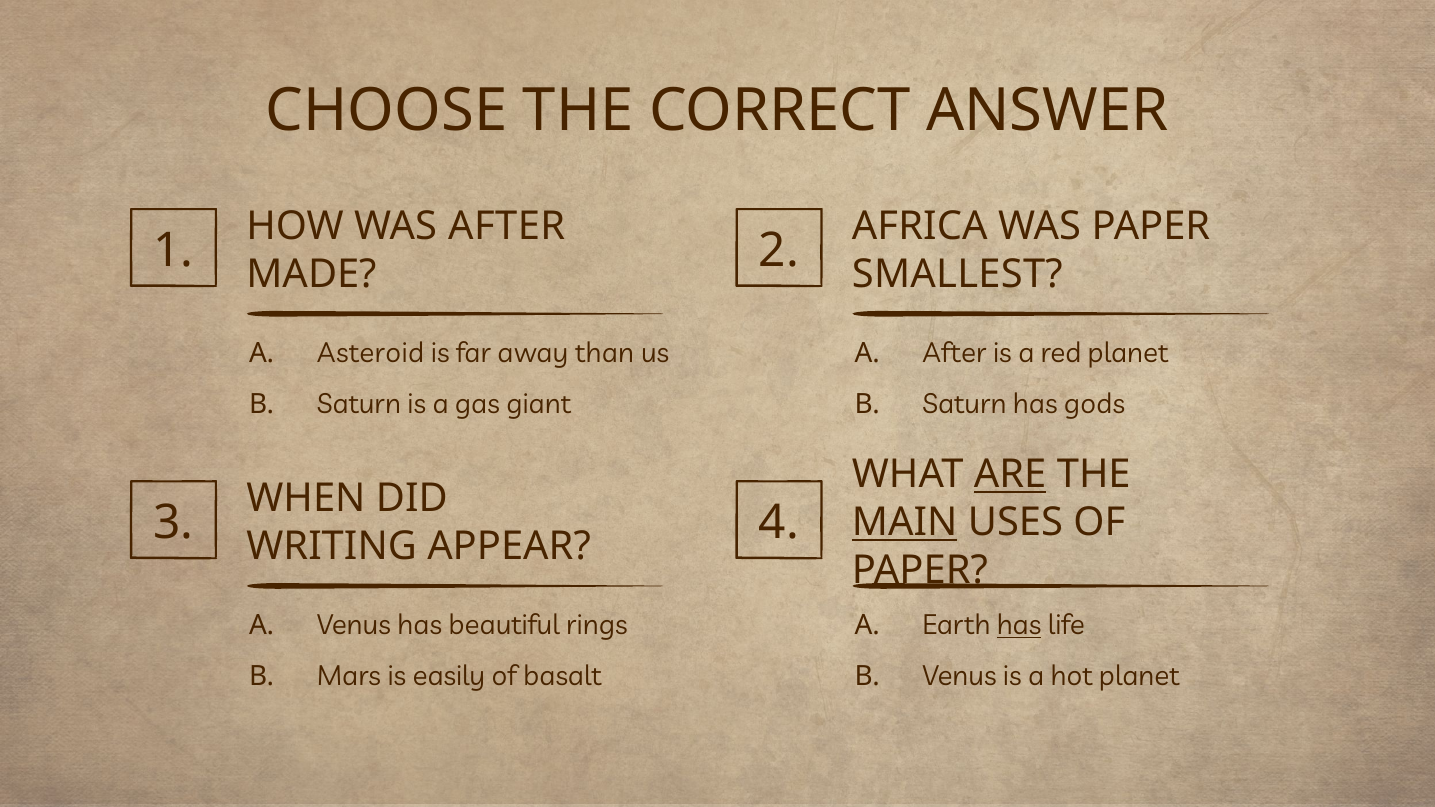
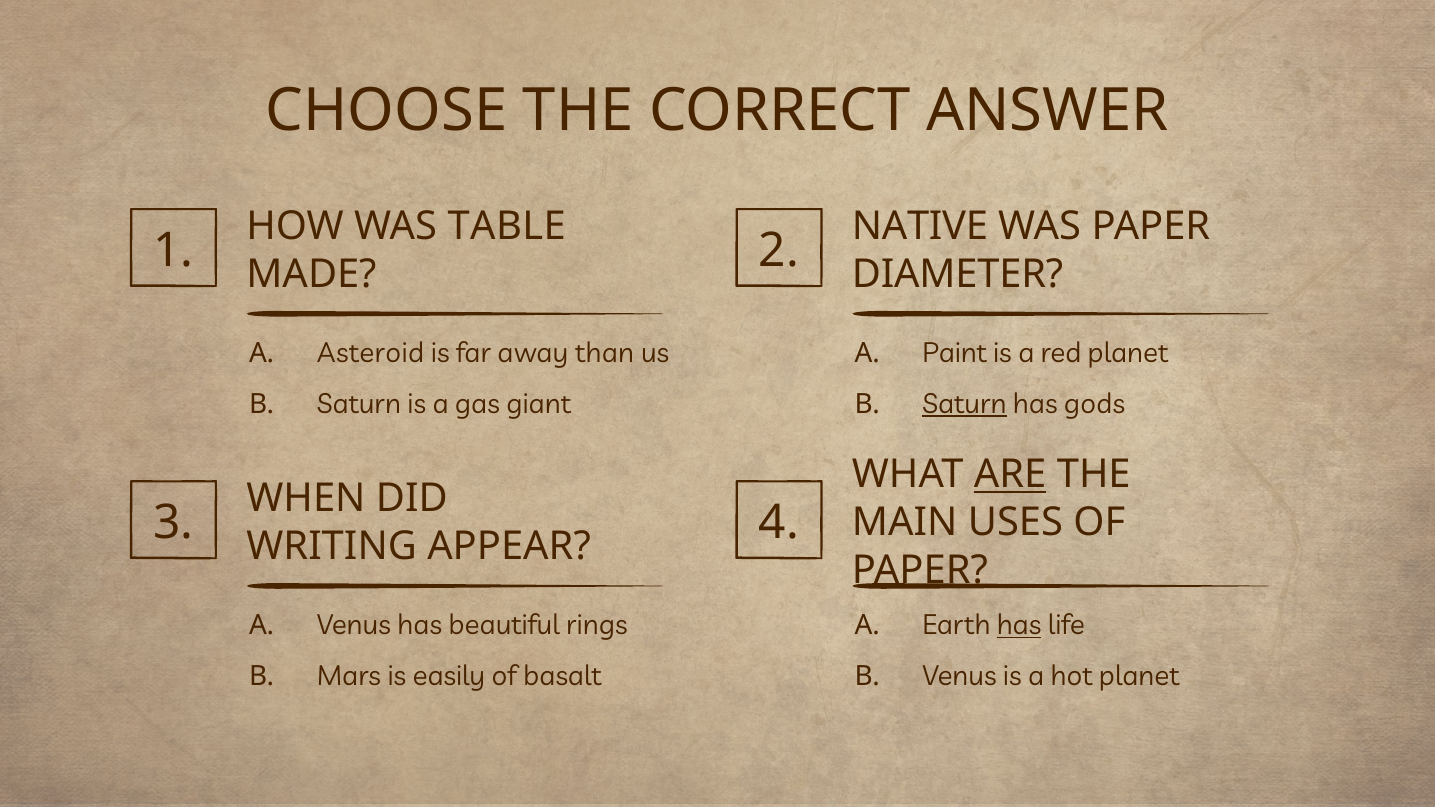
WAS AFTER: AFTER -> TABLE
AFRICA: AFRICA -> NATIVE
SMALLEST: SMALLEST -> DIAMETER
After at (954, 353): After -> Paint
Saturn at (964, 404) underline: none -> present
MAIN underline: present -> none
